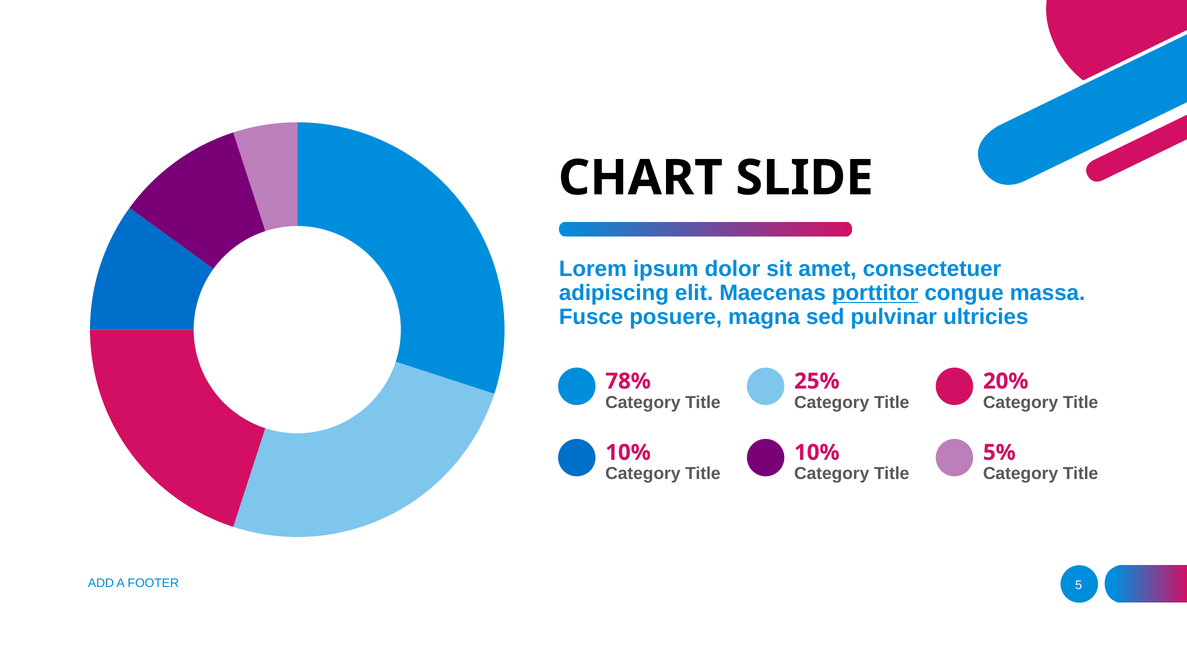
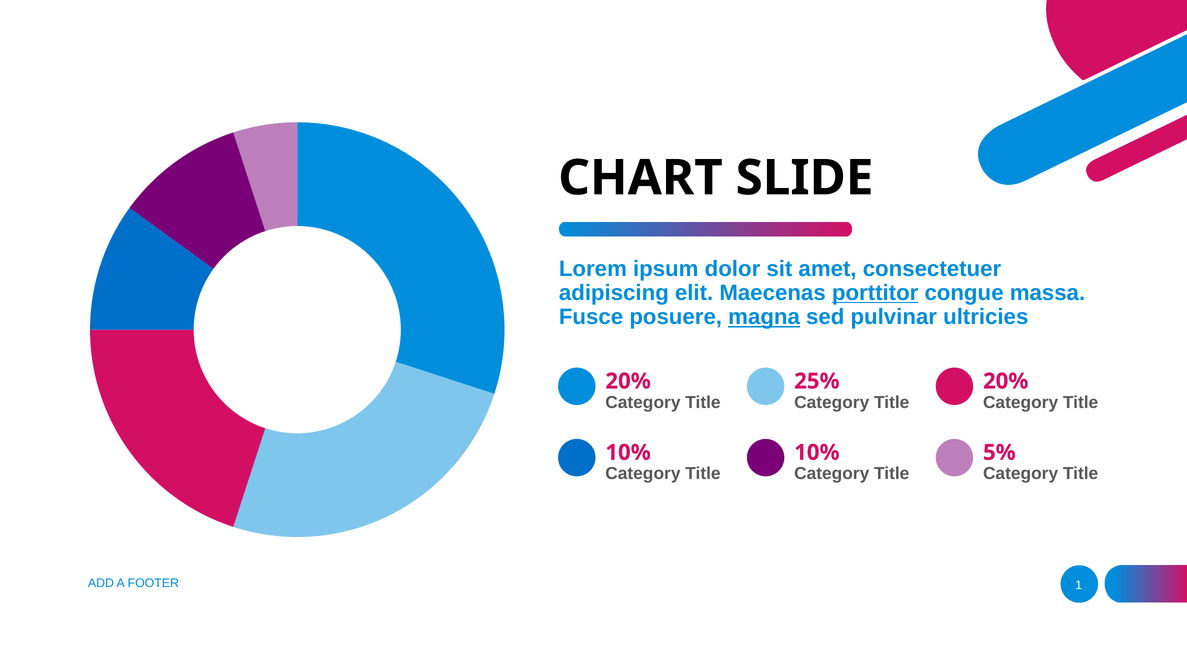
magna underline: none -> present
78% at (628, 381): 78% -> 20%
5: 5 -> 1
